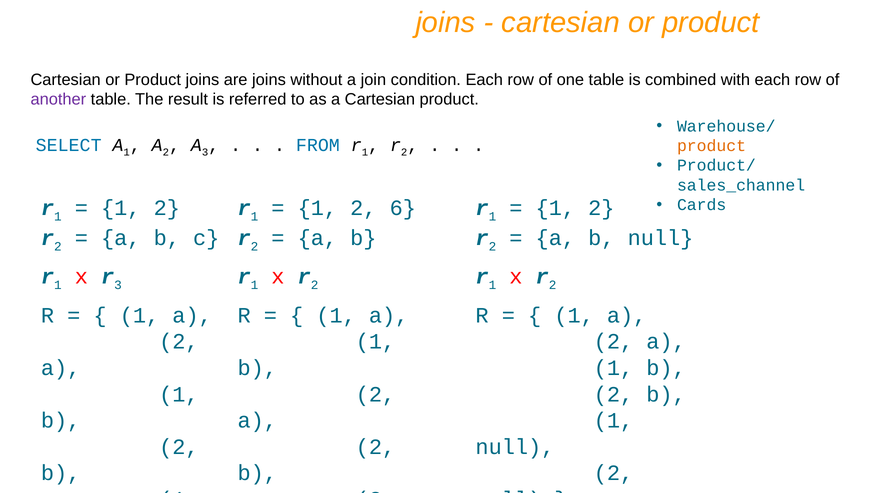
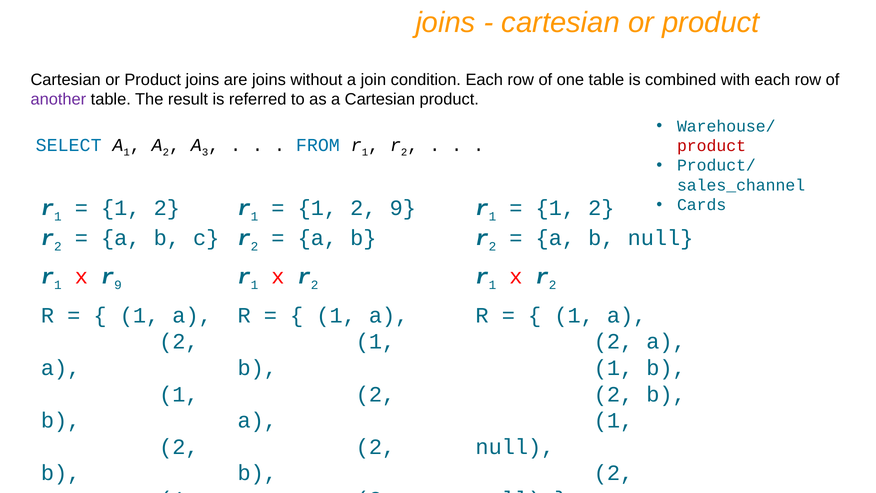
product at (712, 146) colour: orange -> red
2 6: 6 -> 9
r 3: 3 -> 9
